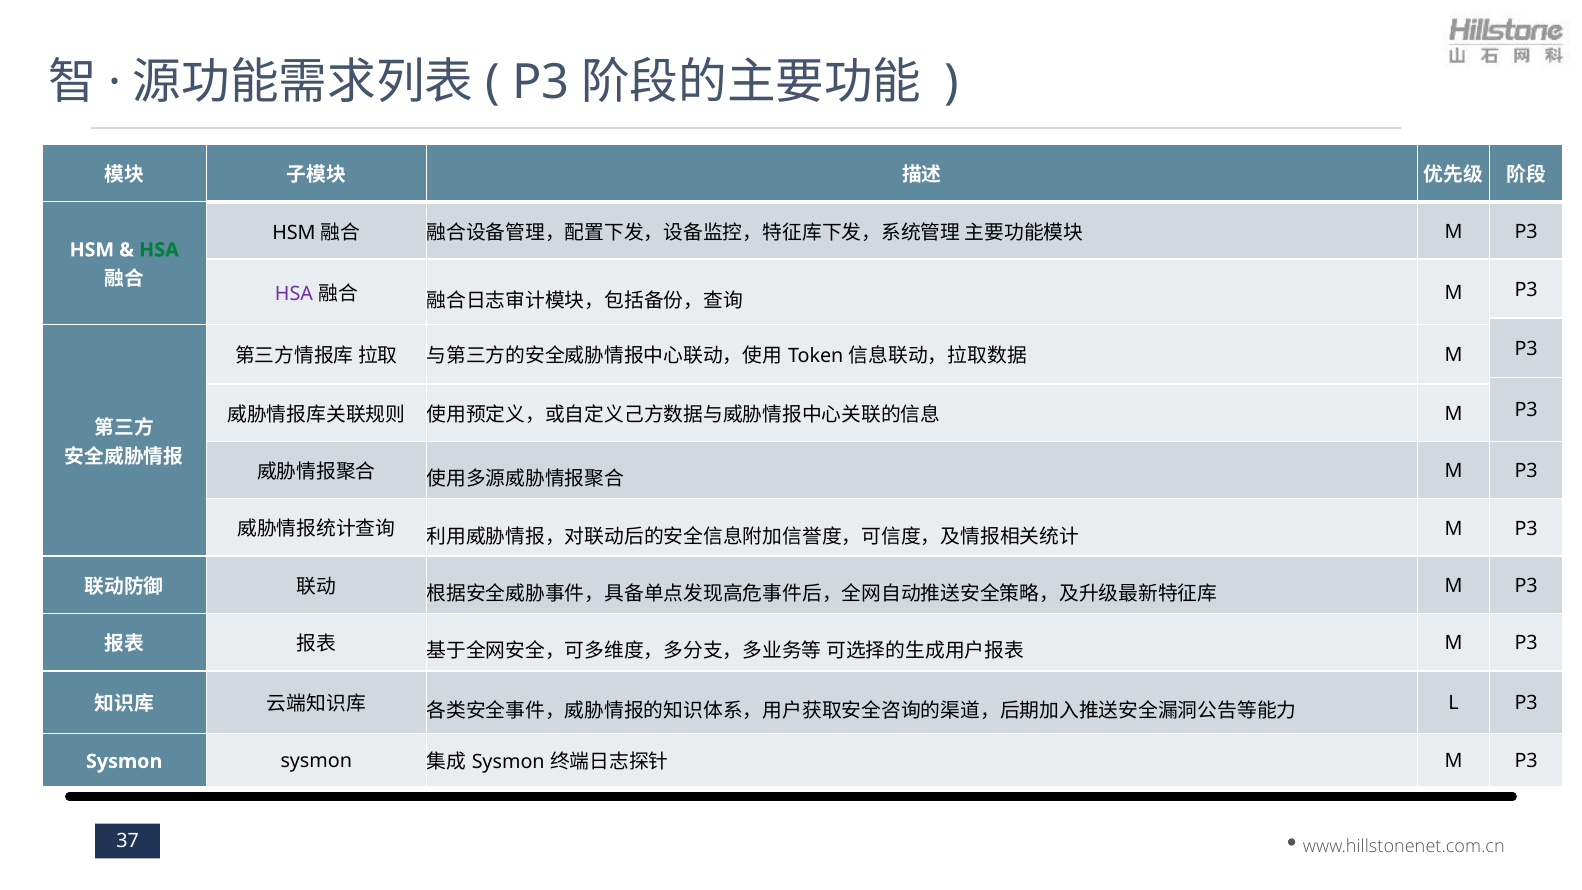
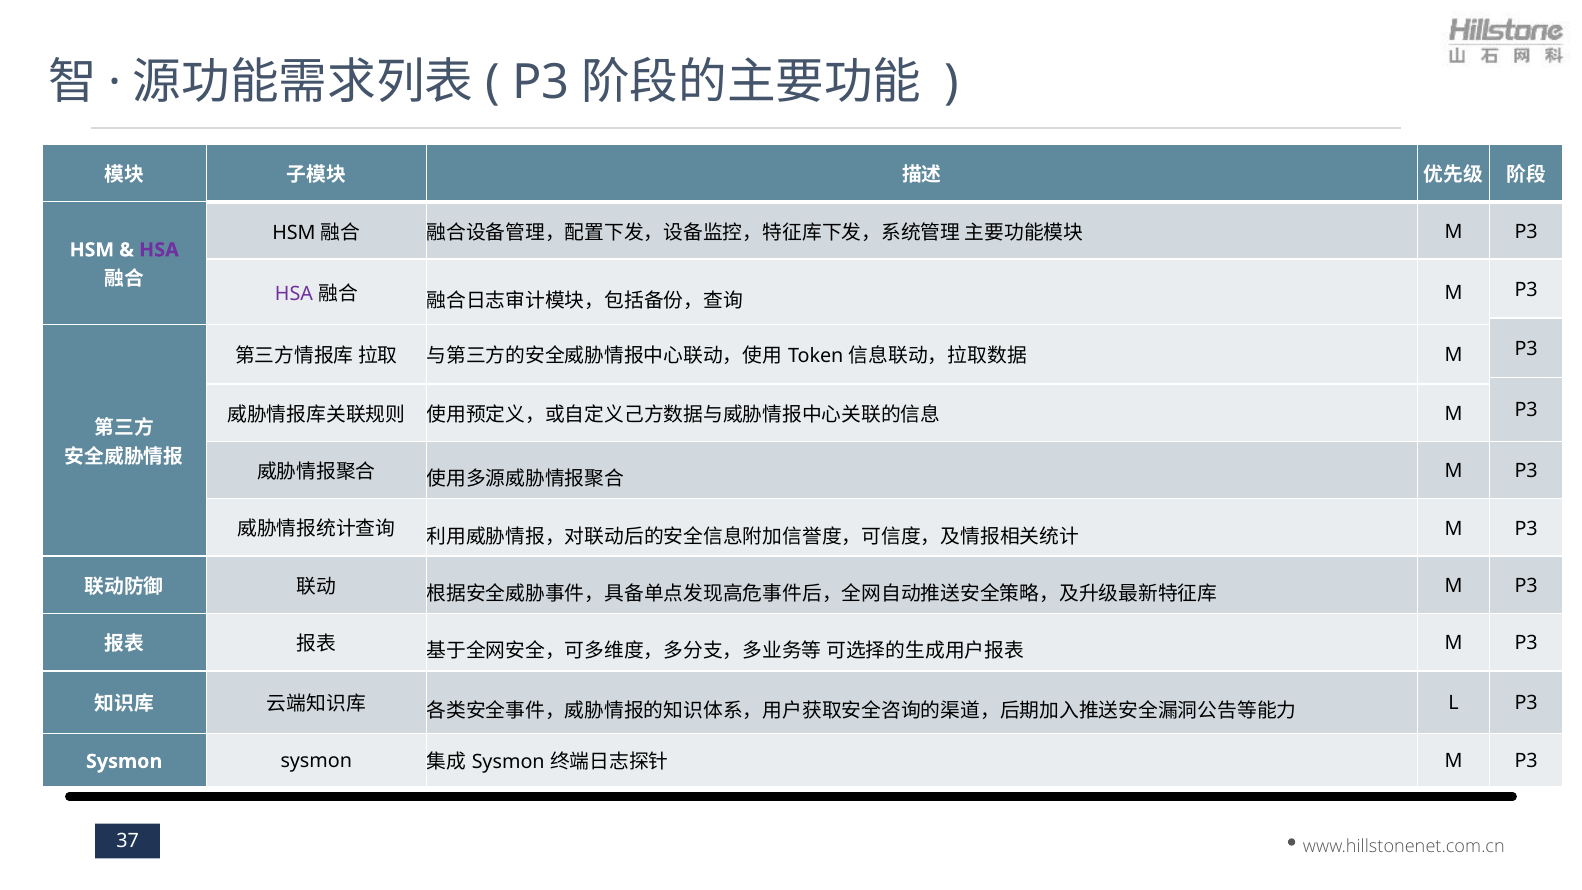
HSA at (159, 250) colour: green -> purple
